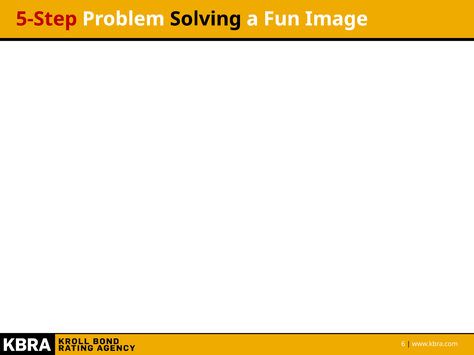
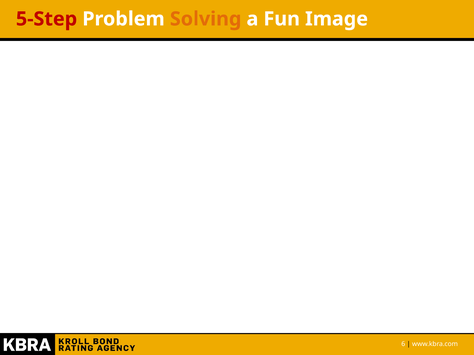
Solving colour: black -> orange
